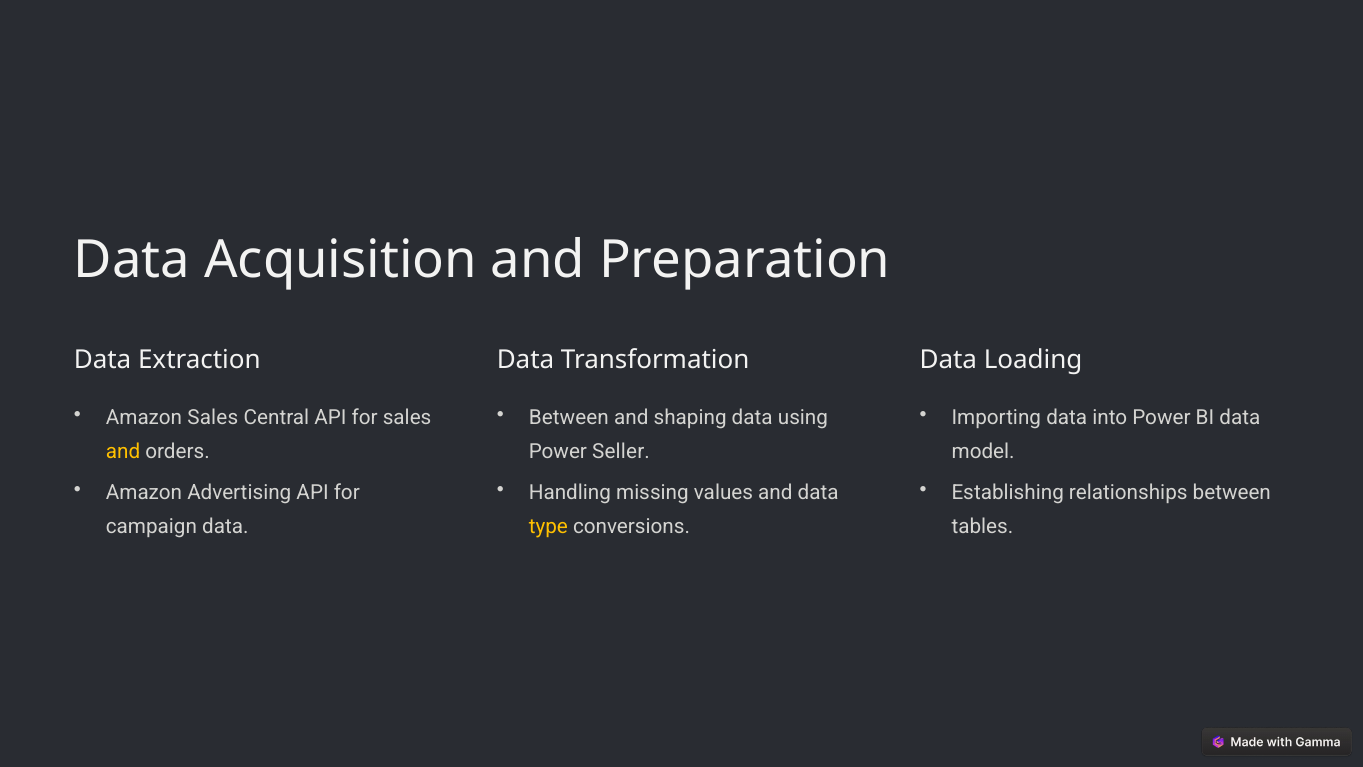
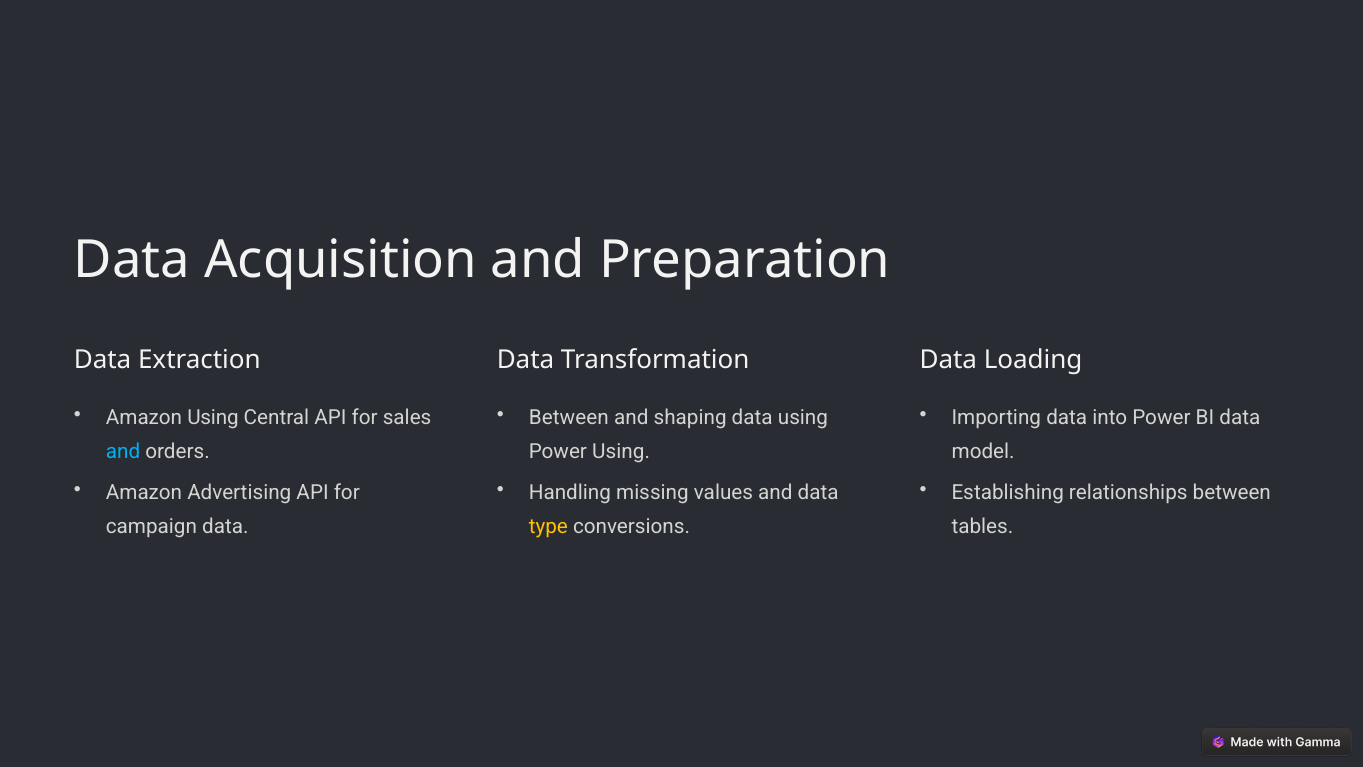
Amazon Sales: Sales -> Using
and at (123, 451) colour: yellow -> light blue
Power Seller: Seller -> Using
